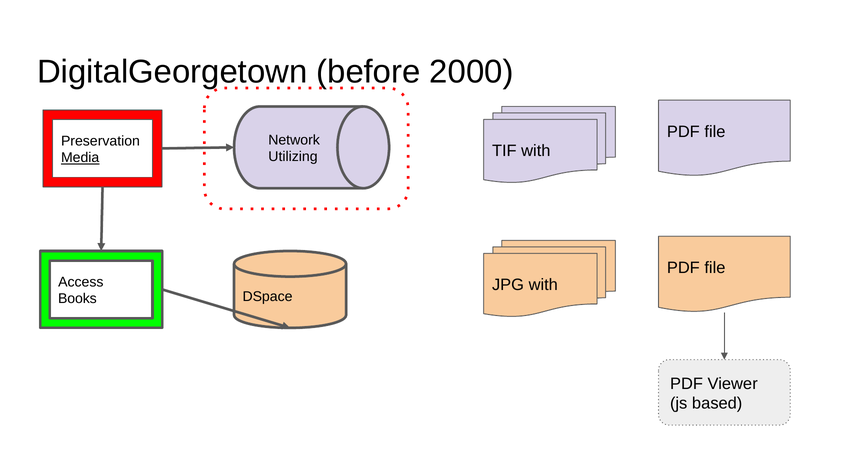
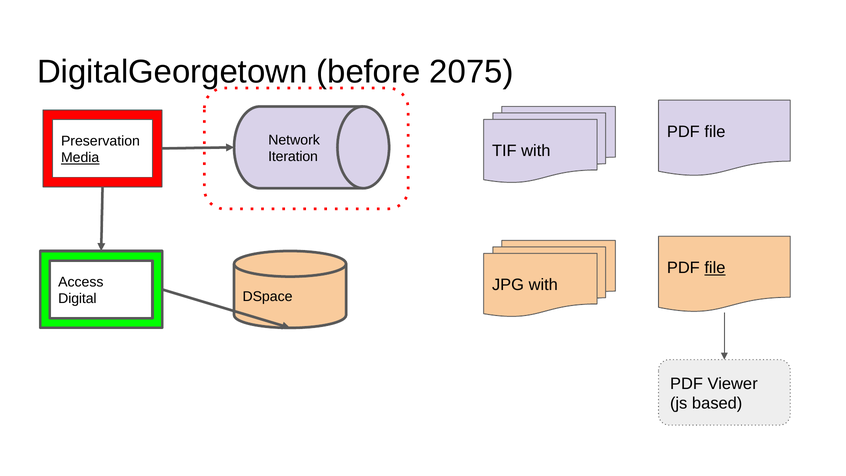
2000: 2000 -> 2075
Utilizing: Utilizing -> Iteration
file at (715, 268) underline: none -> present
Books: Books -> Digital
